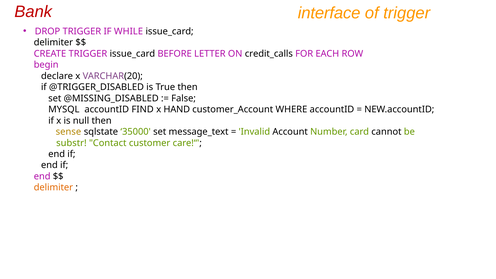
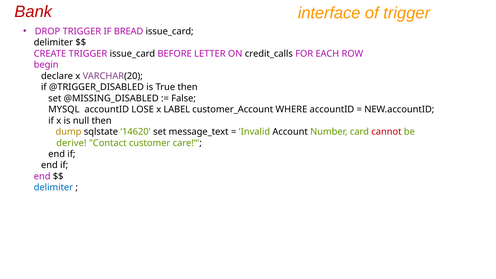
WHILE: WHILE -> BREAD
FIND: FIND -> LOSE
HAND: HAND -> LABEL
sense: sense -> dump
35000: 35000 -> 14620
cannot colour: black -> red
substr: substr -> derive
delimiter at (53, 188) colour: orange -> blue
